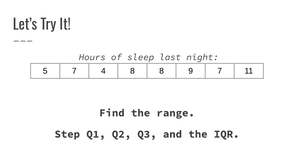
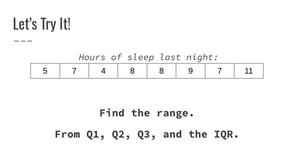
Step: Step -> From
